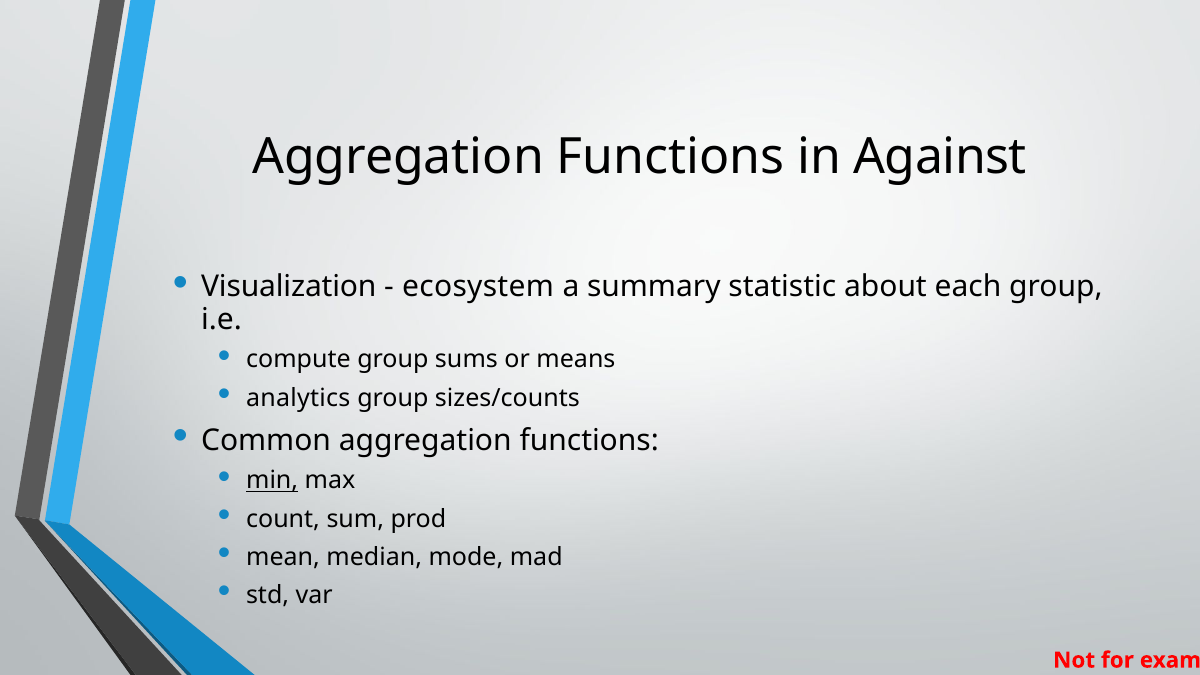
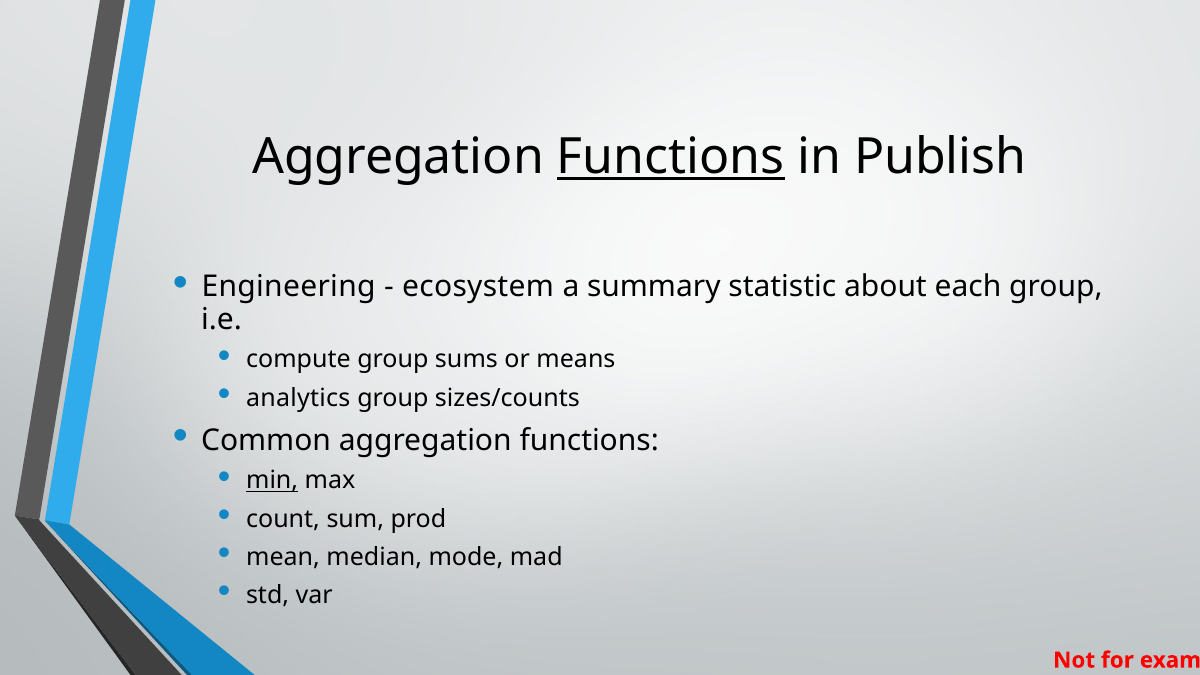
Functions at (671, 157) underline: none -> present
Against: Against -> Publish
Visualization: Visualization -> Engineering
